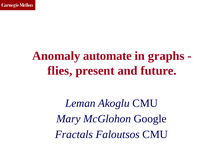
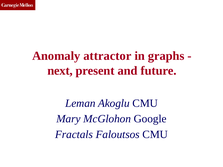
automate: automate -> attractor
flies: flies -> next
